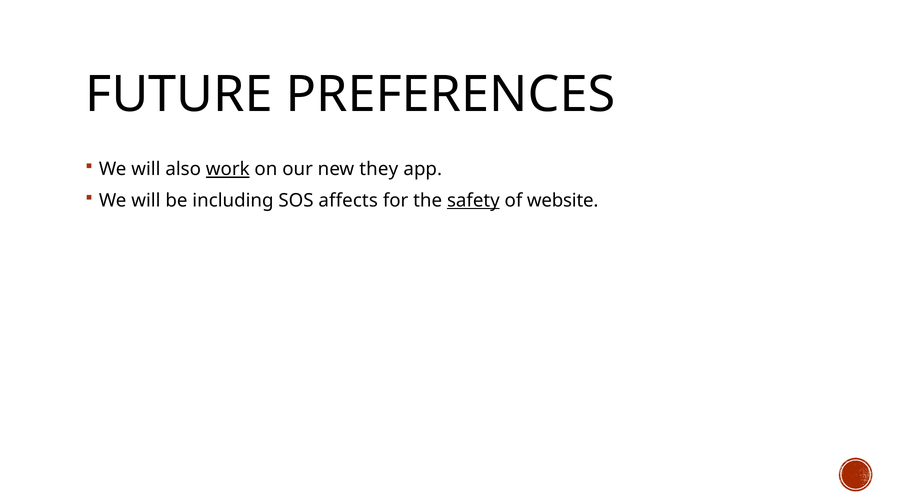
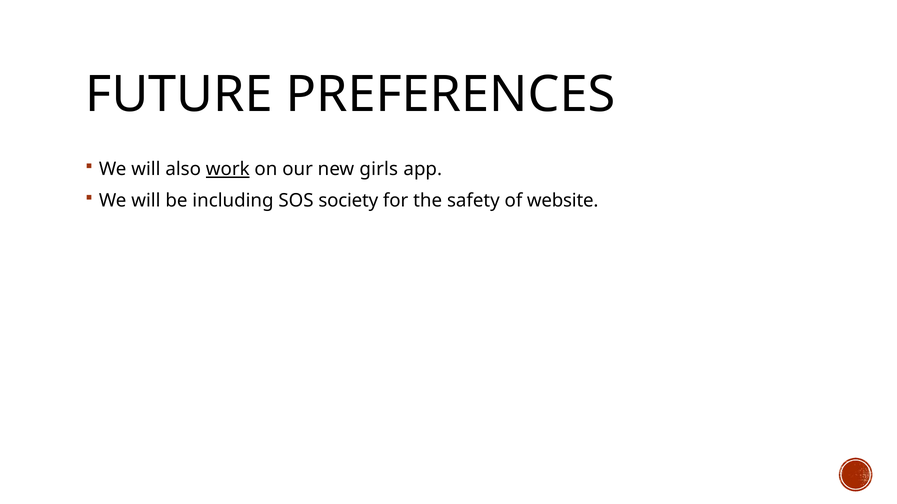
they: they -> girls
affects: affects -> society
safety underline: present -> none
